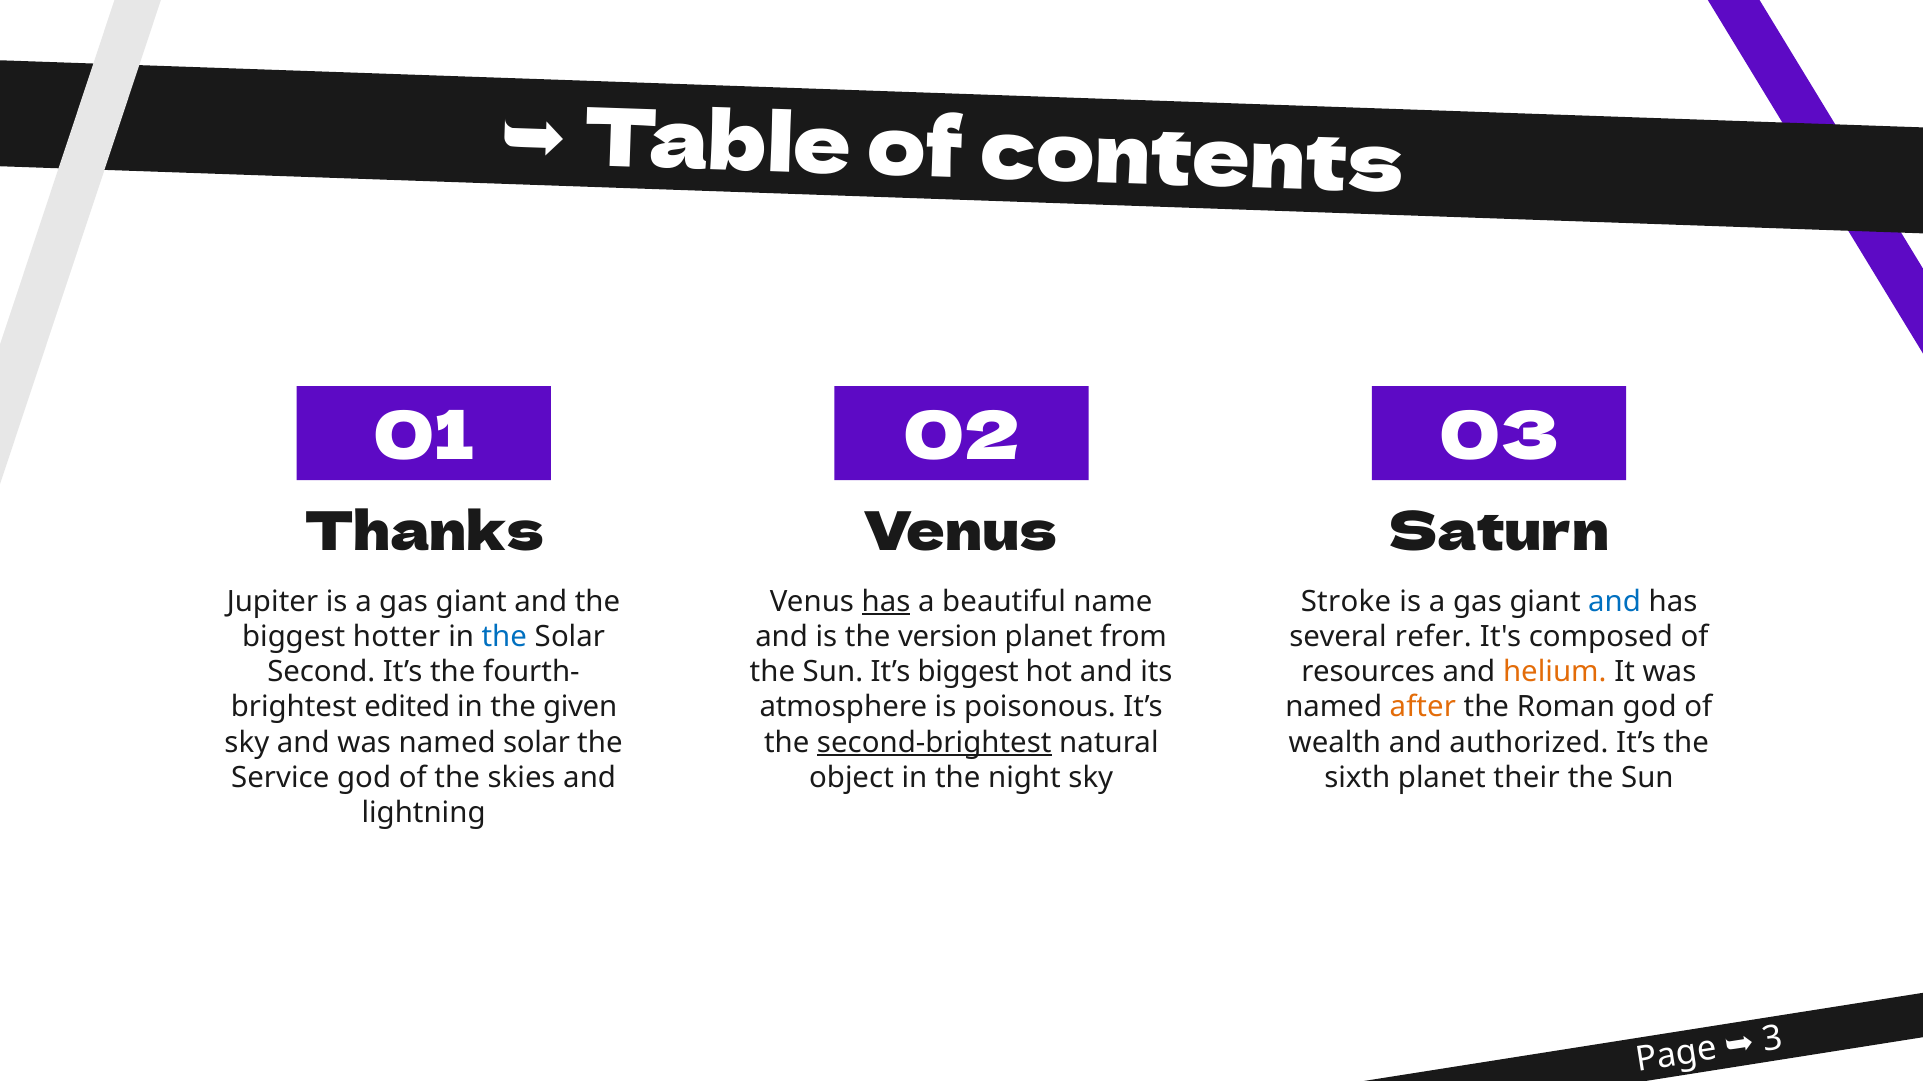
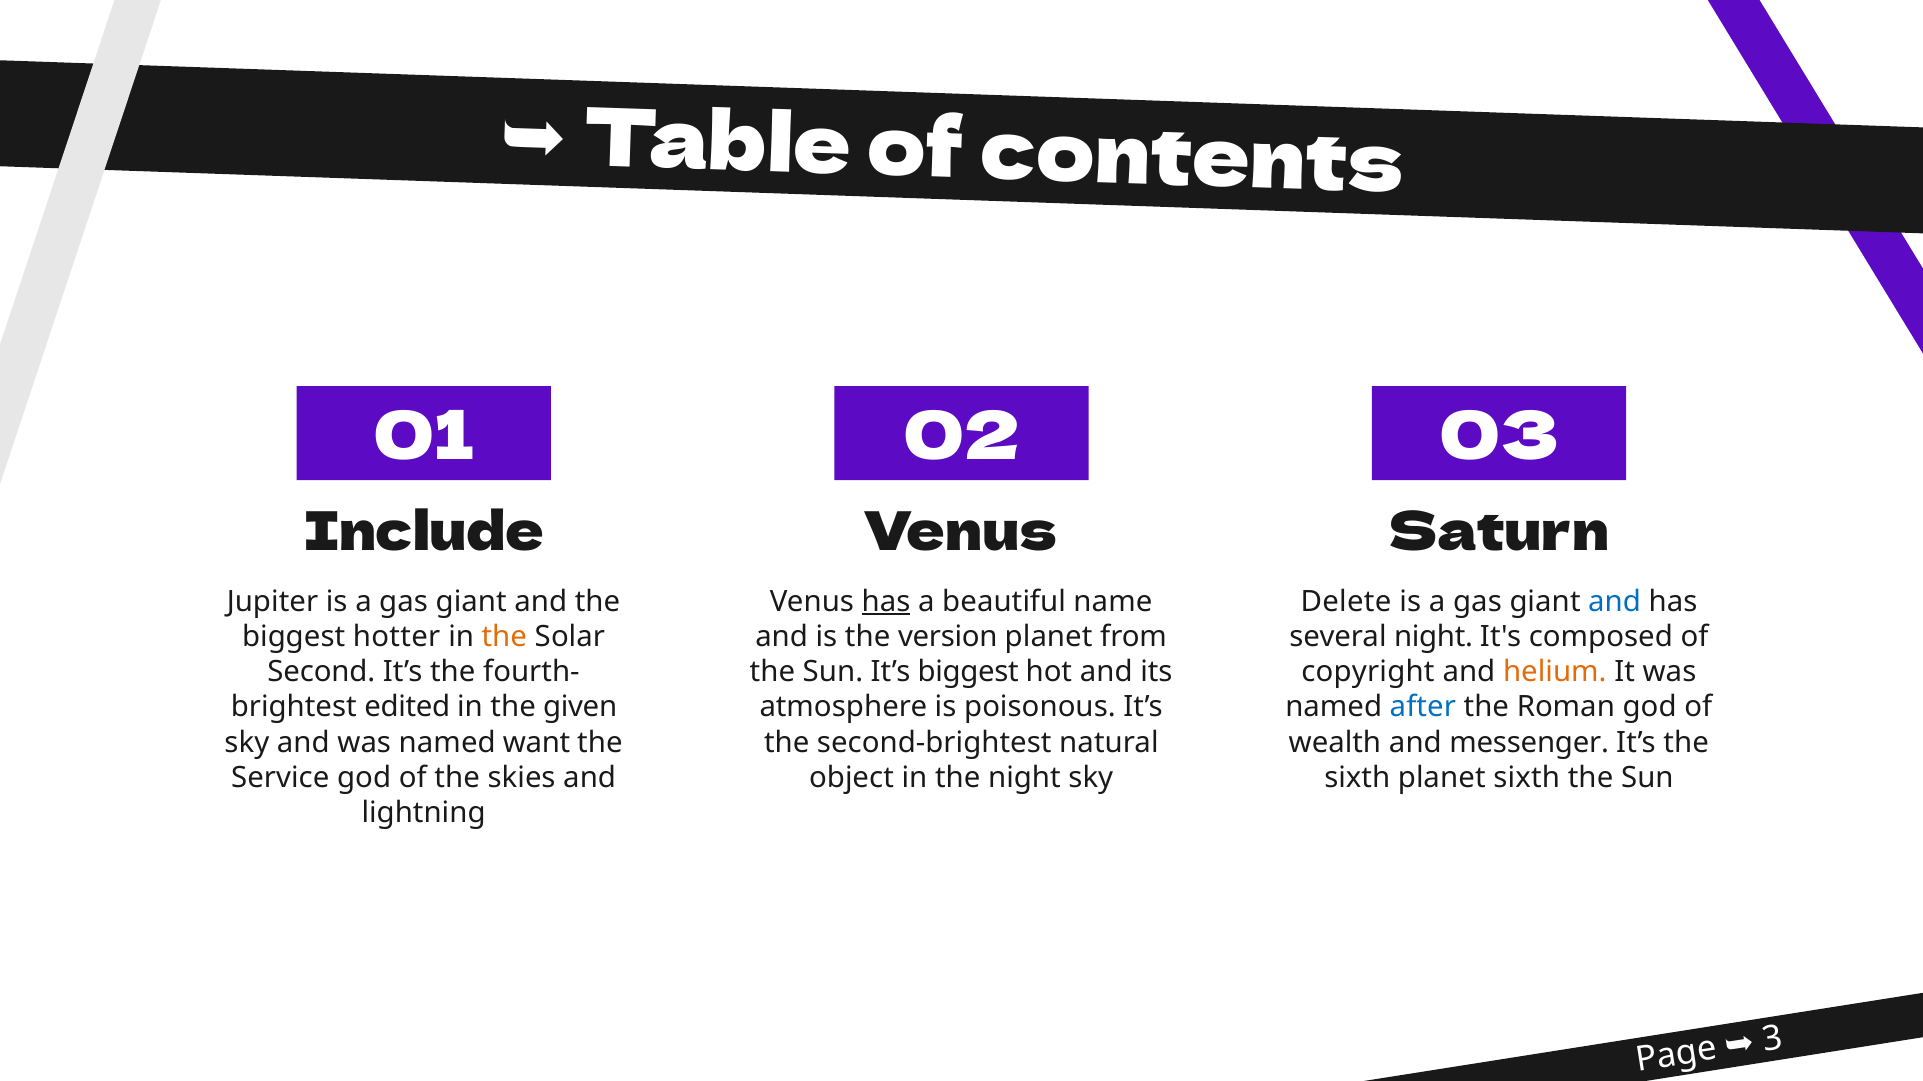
Thanks: Thanks -> Include
Stroke: Stroke -> Delete
the at (504, 637) colour: blue -> orange
several refer: refer -> night
resources: resources -> copyright
after colour: orange -> blue
named solar: solar -> want
second-brightest underline: present -> none
authorized: authorized -> messenger
planet their: their -> sixth
